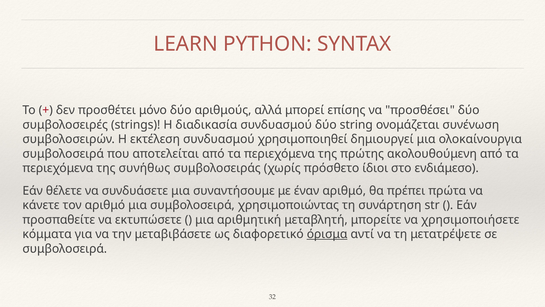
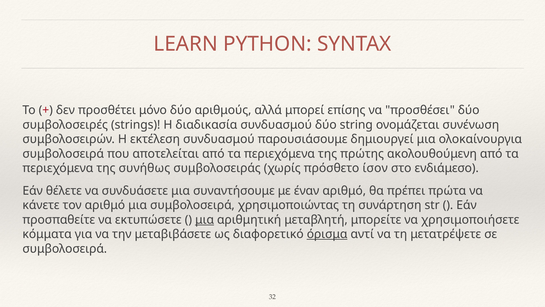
χρησιμοποιηθεί: χρησιμοποιηθεί -> παρουσιάσουμε
ίδιοι: ίδιοι -> ίσον
μια at (205, 219) underline: none -> present
